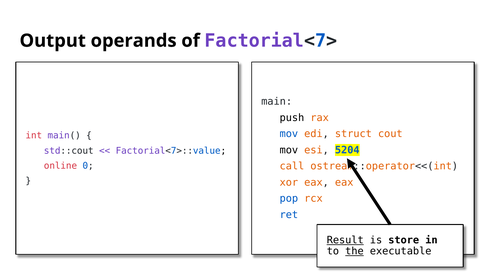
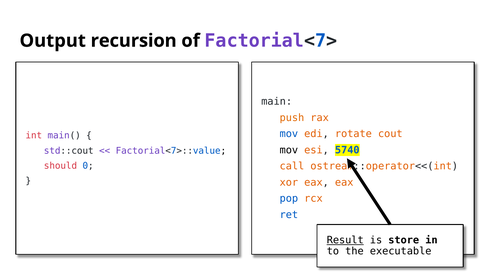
operands: operands -> recursion
push colour: black -> orange
struct: struct -> rotate
5204: 5204 -> 5740
online: online -> should
the underline: present -> none
